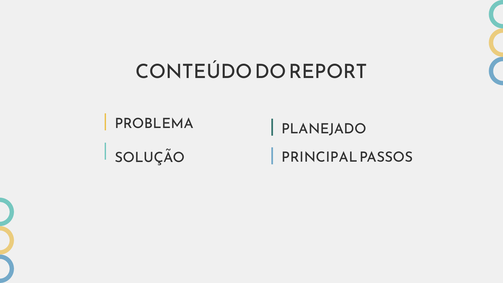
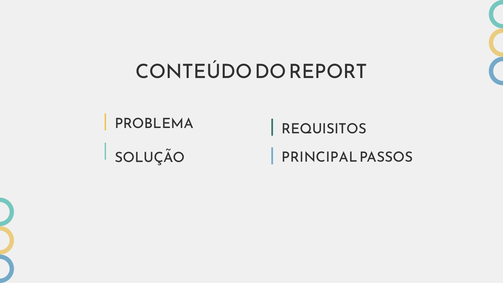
PLANEJADO: PLANEJADO -> REQUISITOS
